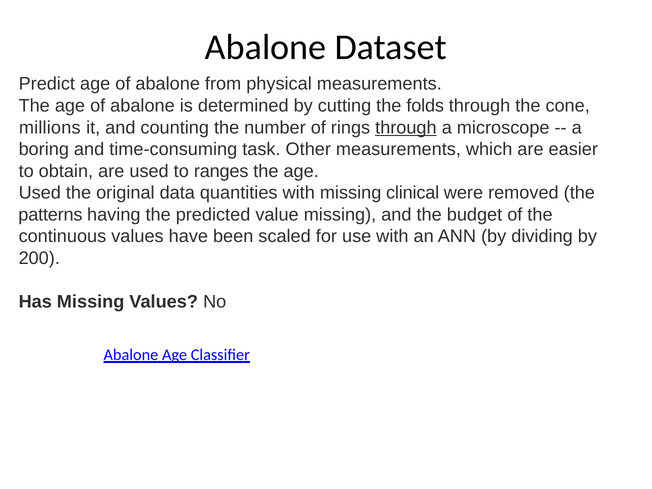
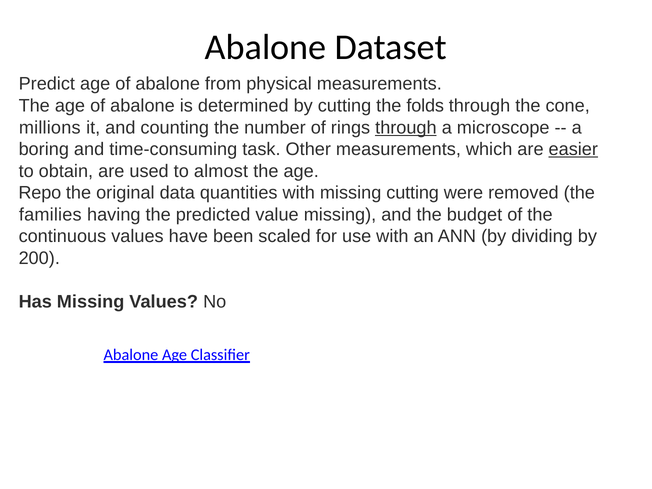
easier underline: none -> present
ranges: ranges -> almost
Used at (40, 193): Used -> Repo
missing clinical: clinical -> cutting
patterns: patterns -> families
